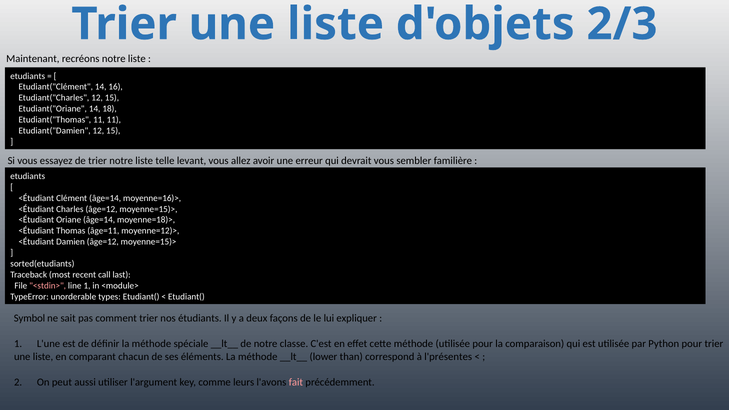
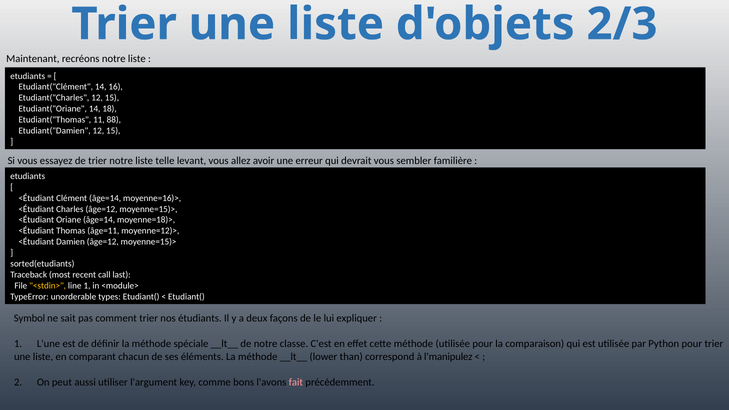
11 11: 11 -> 88
<stdin> colour: pink -> yellow
l'présentes: l'présentes -> l'manipulez
leurs: leurs -> bons
